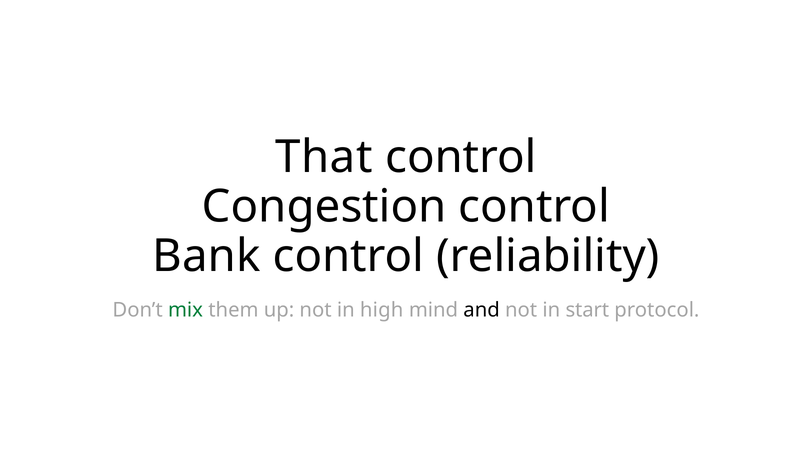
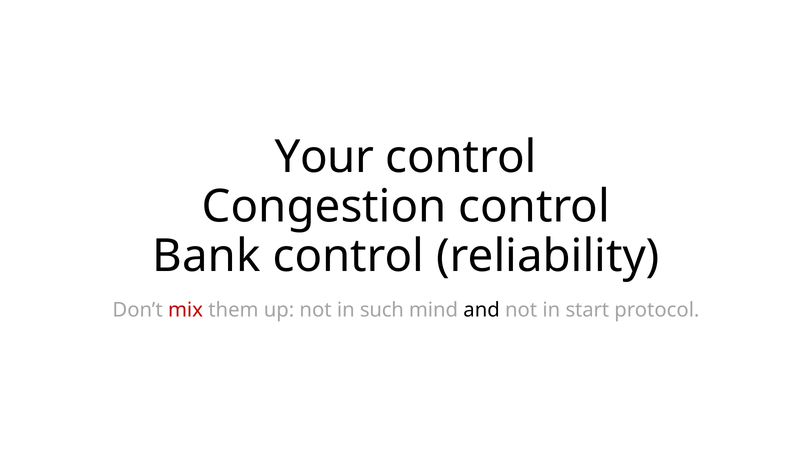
That: That -> Your
mix colour: green -> red
high: high -> such
